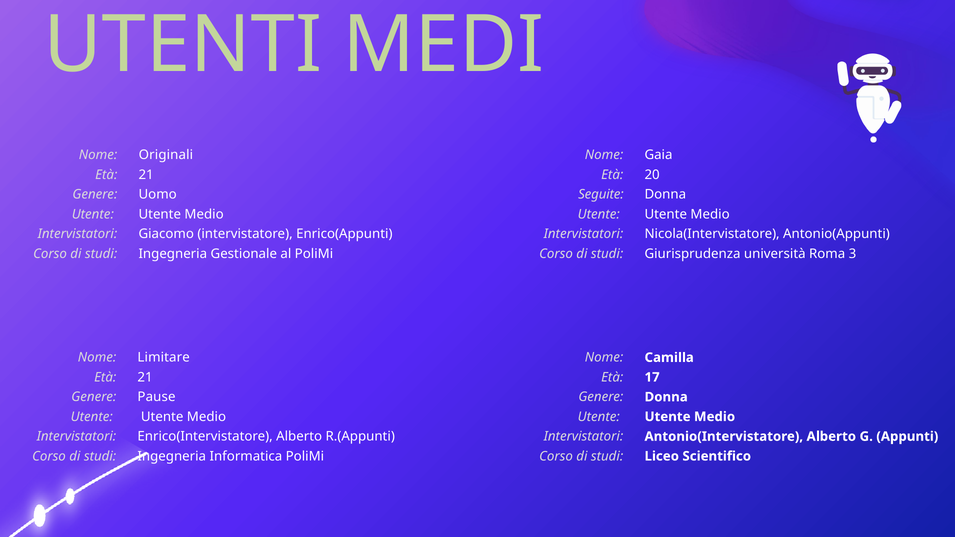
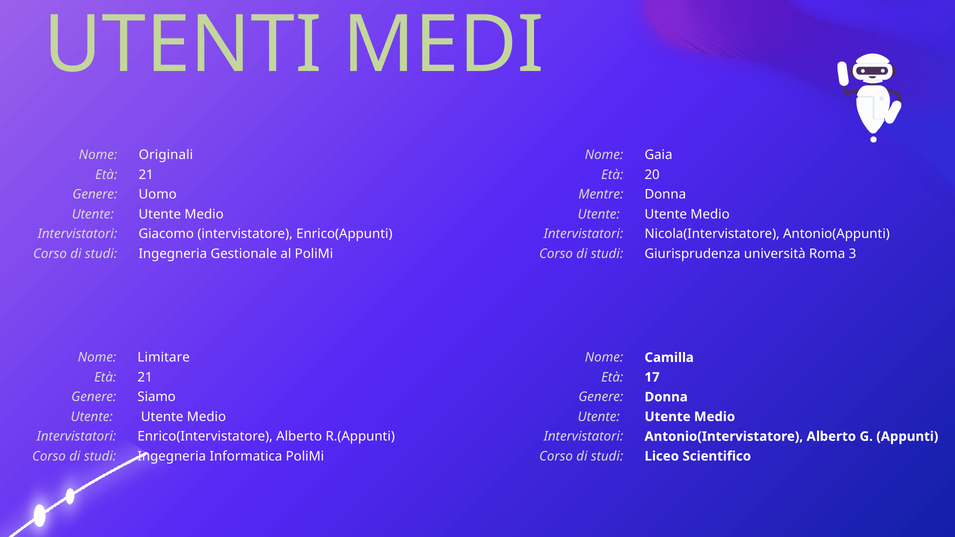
Seguite: Seguite -> Mentre
Pause: Pause -> Siamo
